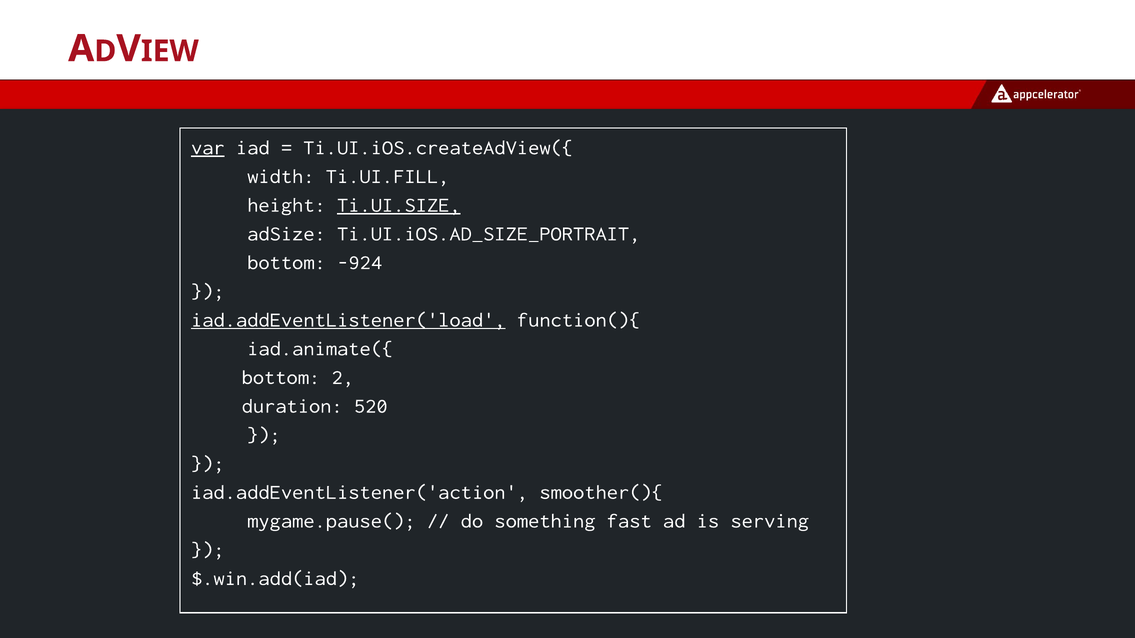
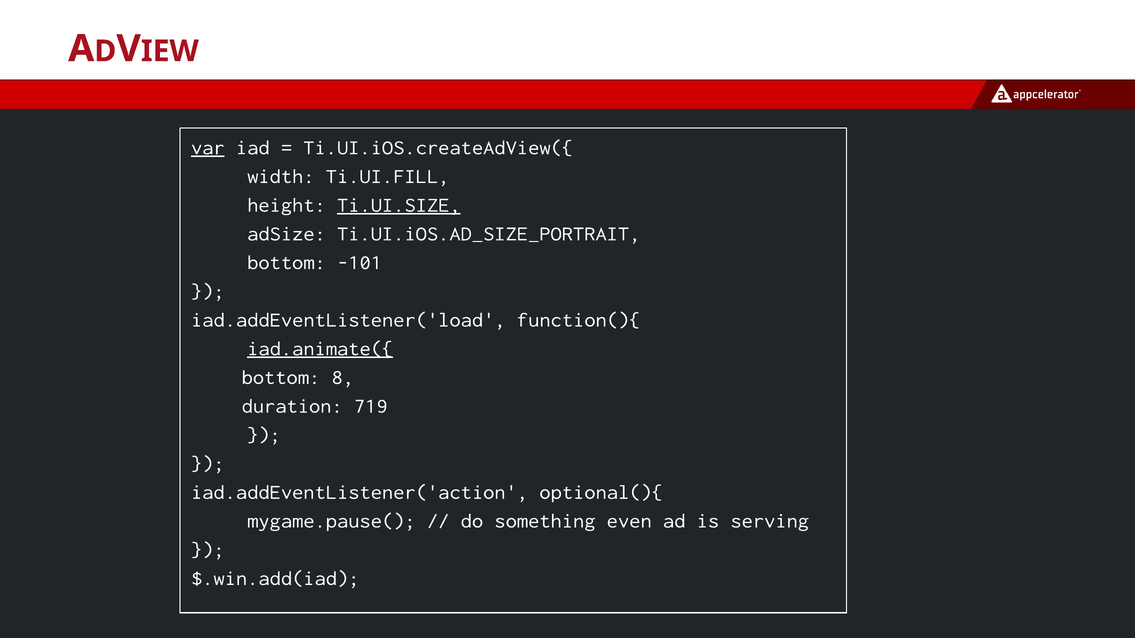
-924: -924 -> -101
iad.addEventListener('load underline: present -> none
iad.animate({ underline: none -> present
2: 2 -> 8
520: 520 -> 719
smoother(){: smoother(){ -> optional(){
fast: fast -> even
